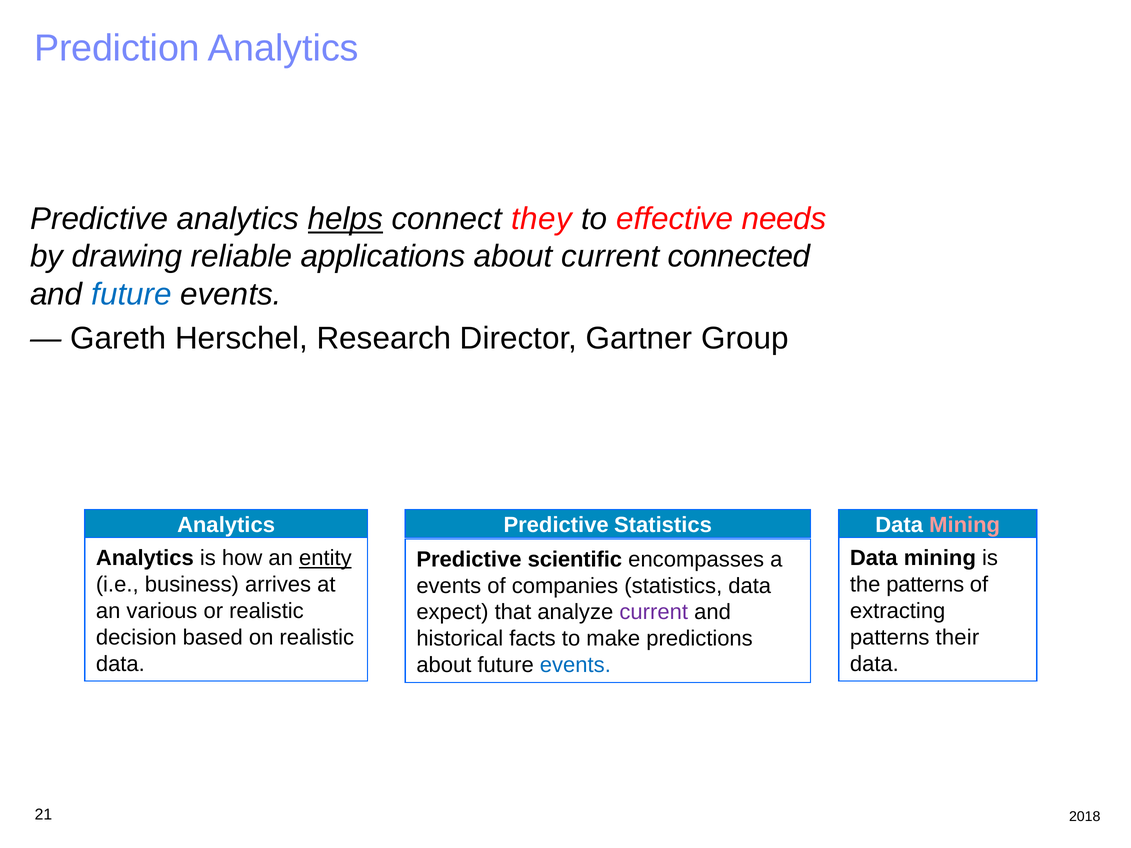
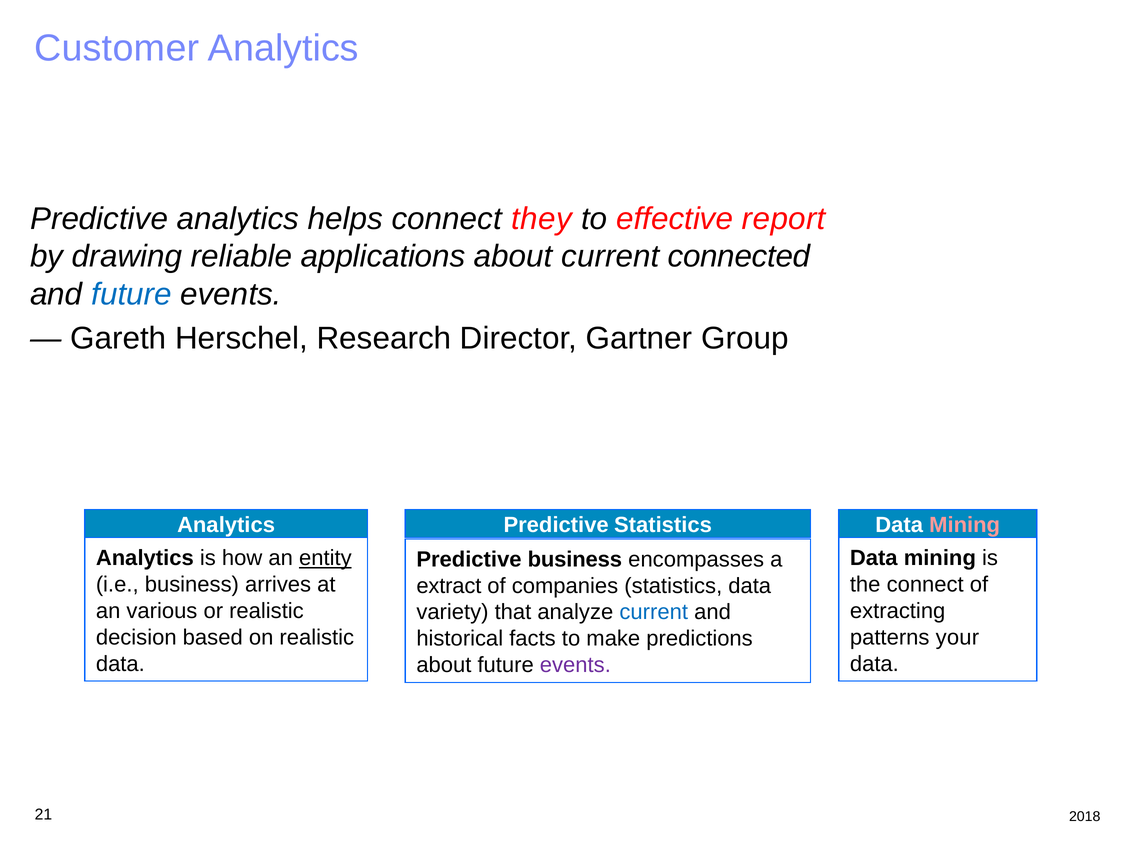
Prediction: Prediction -> Customer
helps underline: present -> none
needs: needs -> report
Predictive scientific: scientific -> business
the patterns: patterns -> connect
events at (449, 586): events -> extract
expect: expect -> variety
current at (654, 612) colour: purple -> blue
their: their -> your
events at (575, 665) colour: blue -> purple
